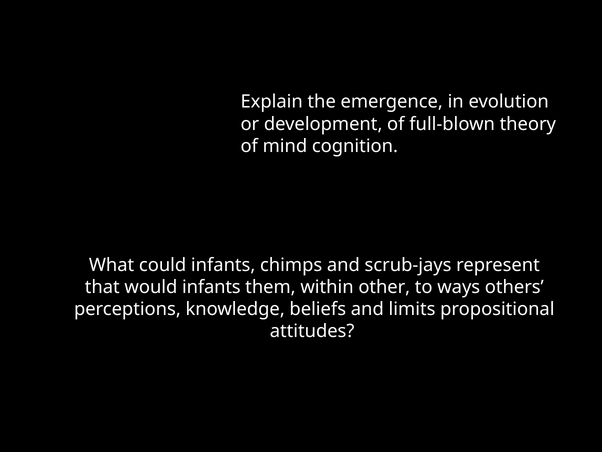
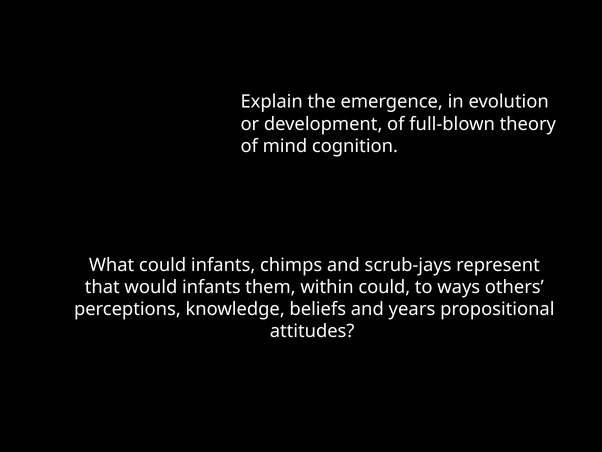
within other: other -> could
limits: limits -> years
